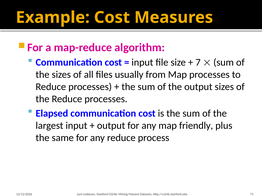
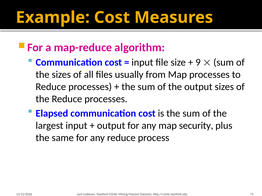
7: 7 -> 9
friendly: friendly -> security
